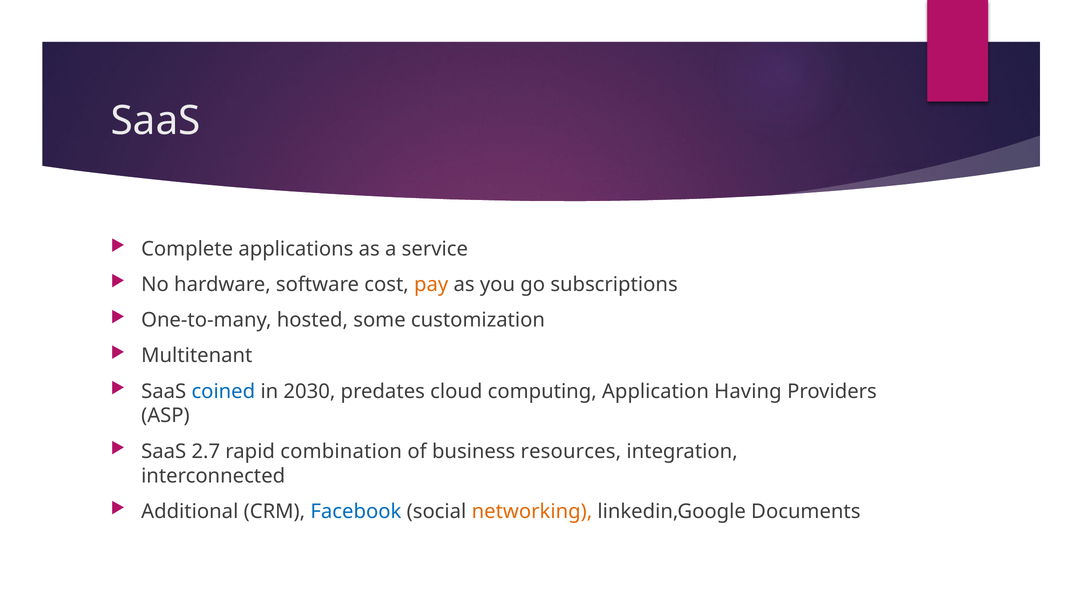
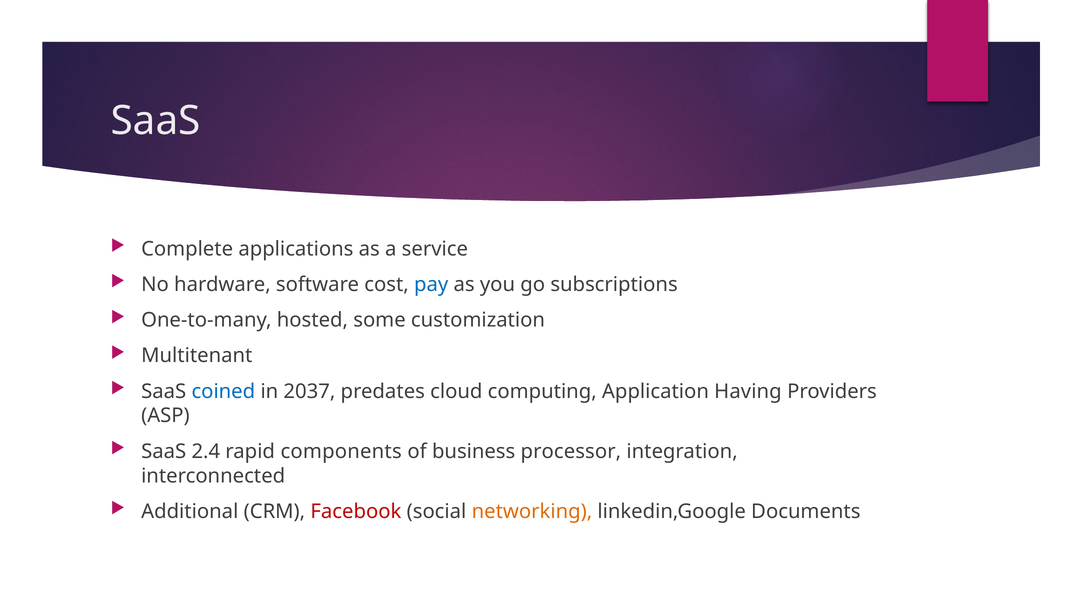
pay colour: orange -> blue
2030: 2030 -> 2037
2.7: 2.7 -> 2.4
combination: combination -> components
resources: resources -> processor
Facebook colour: blue -> red
